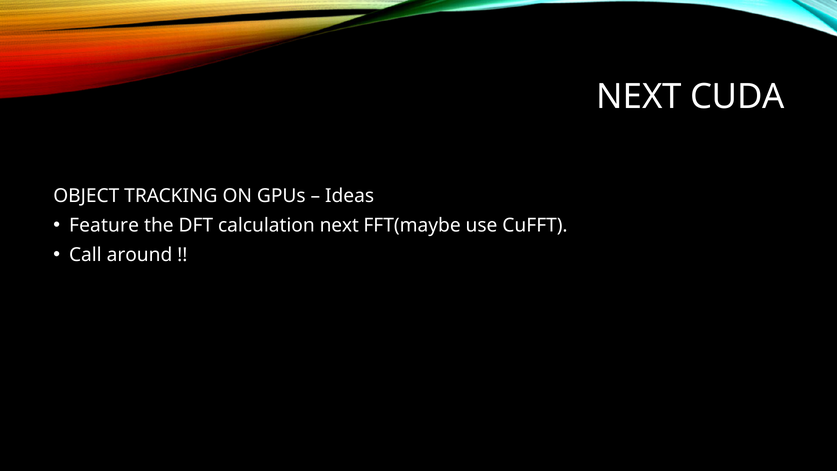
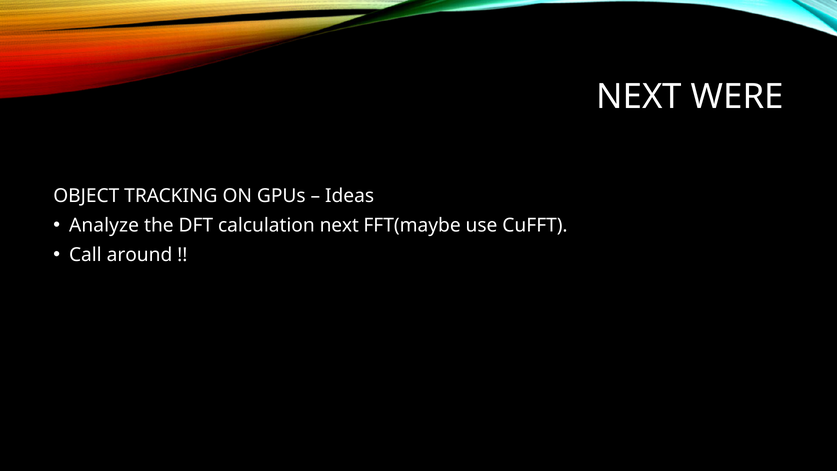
CUDA: CUDA -> WERE
Feature: Feature -> Analyze
